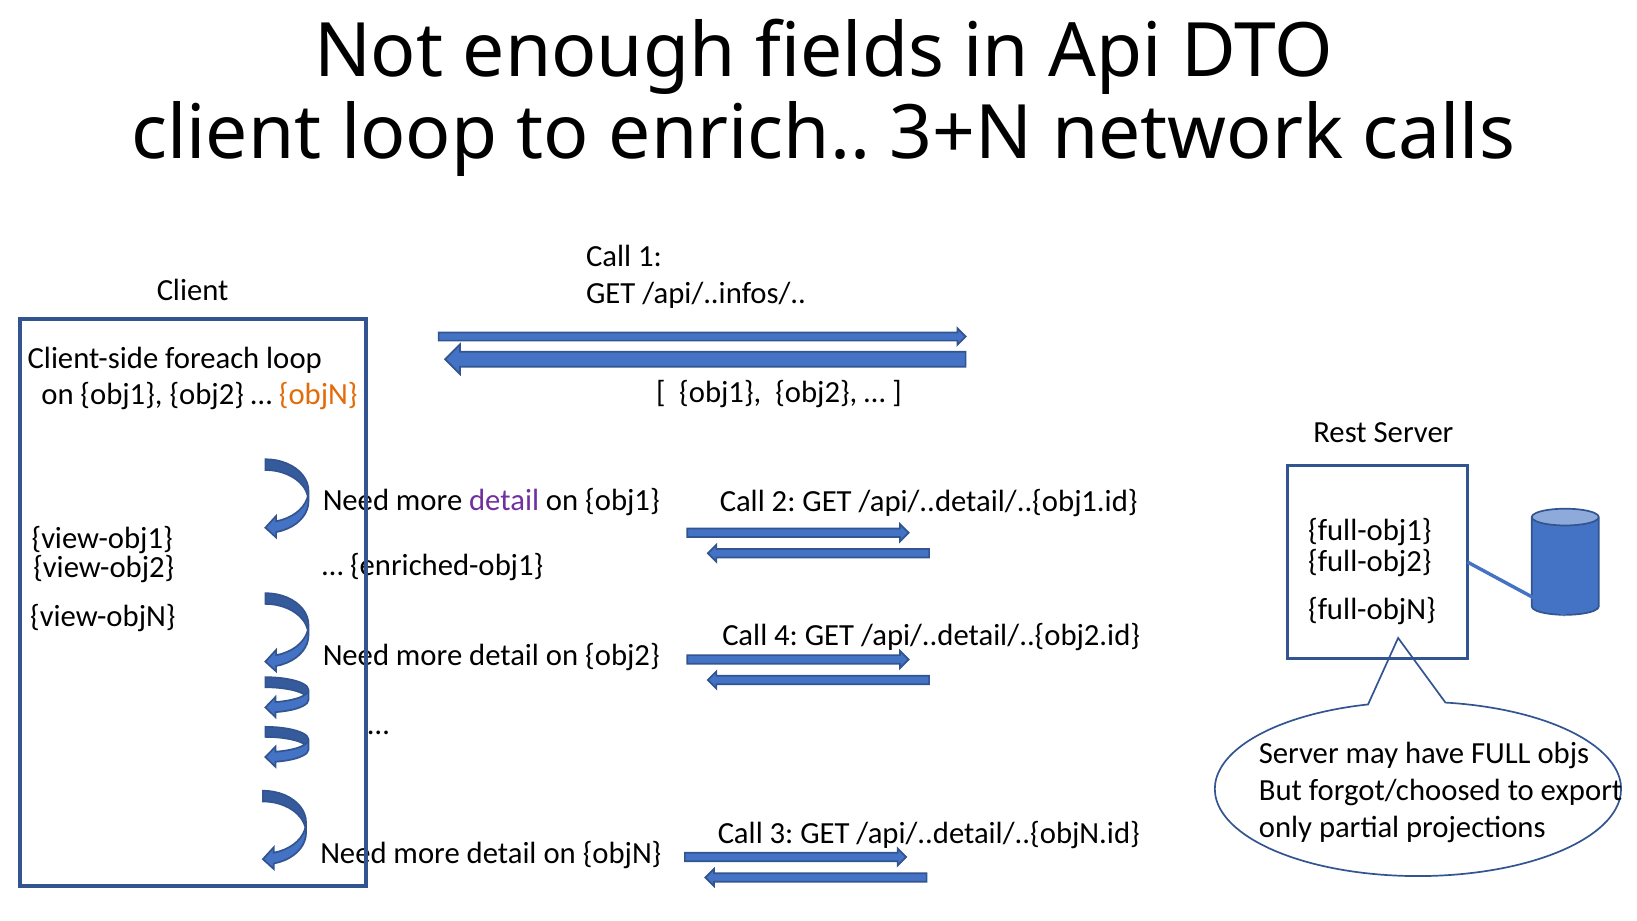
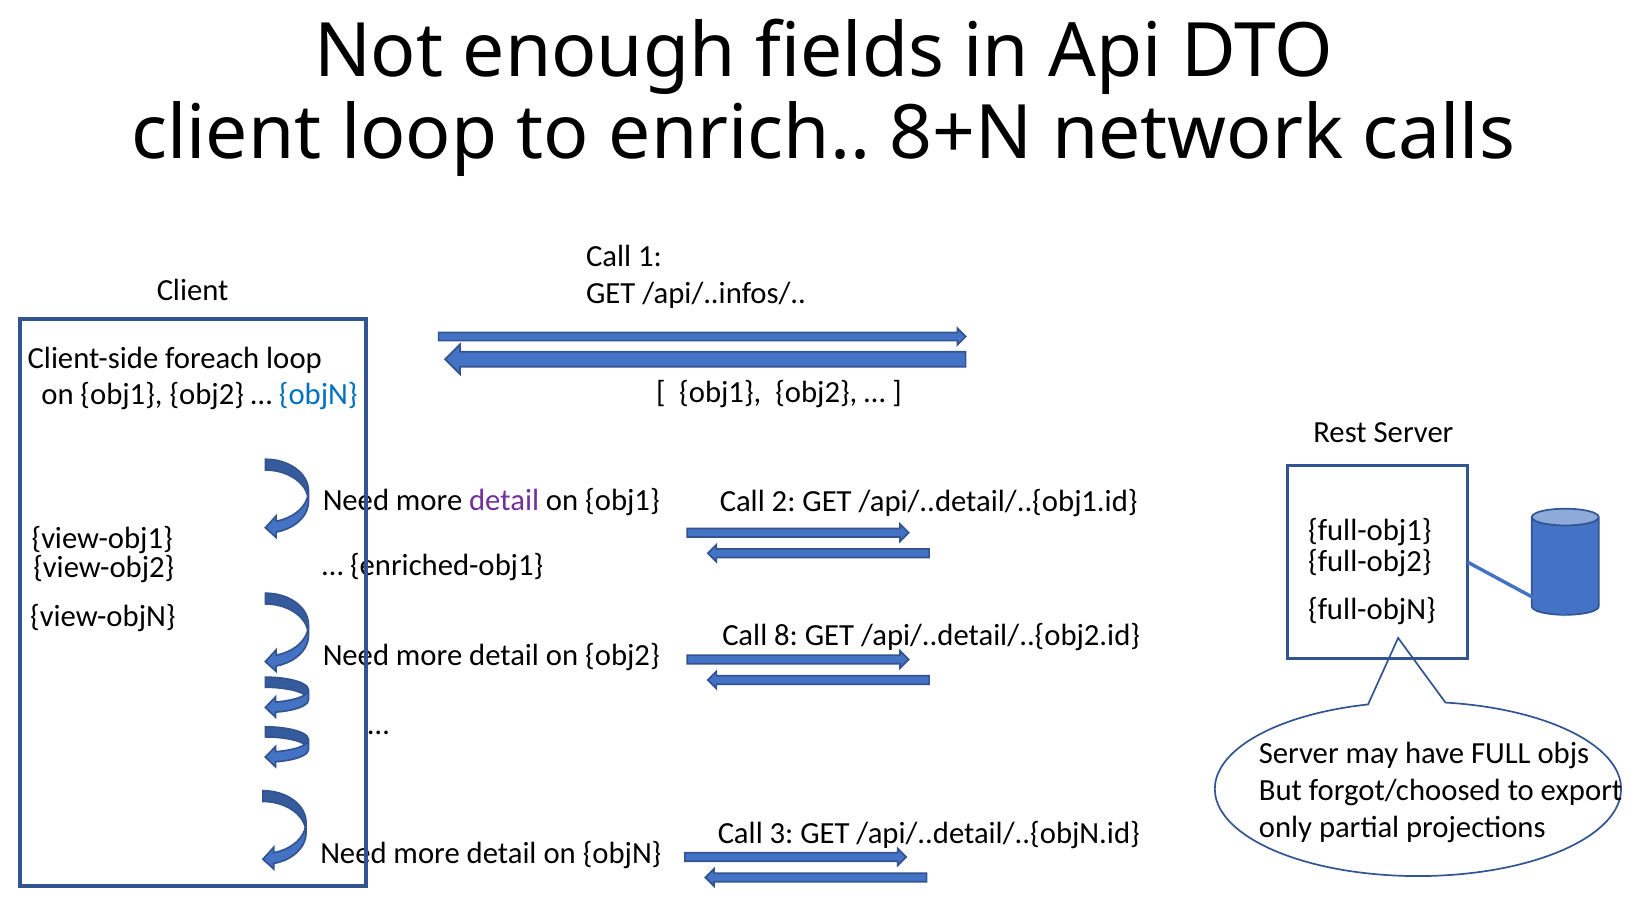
3+N: 3+N -> 8+N
objN at (318, 395) colour: orange -> blue
4: 4 -> 8
